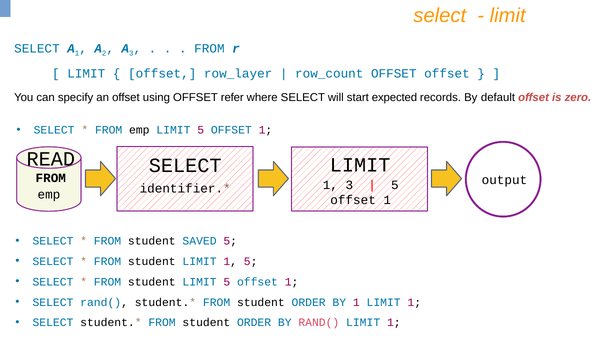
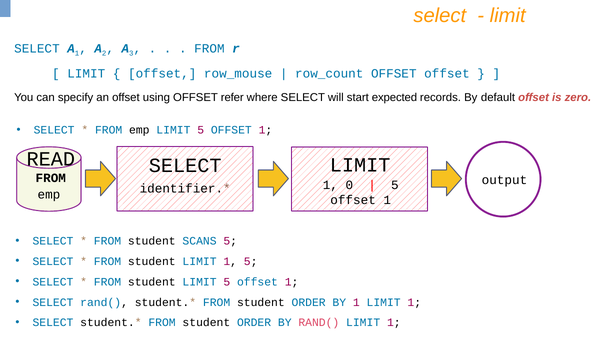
row_layer: row_layer -> row_mouse
1 3: 3 -> 0
SAVED: SAVED -> SCANS
